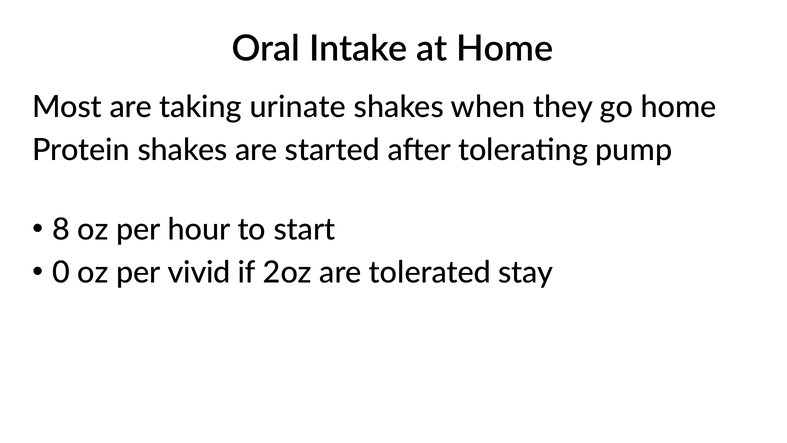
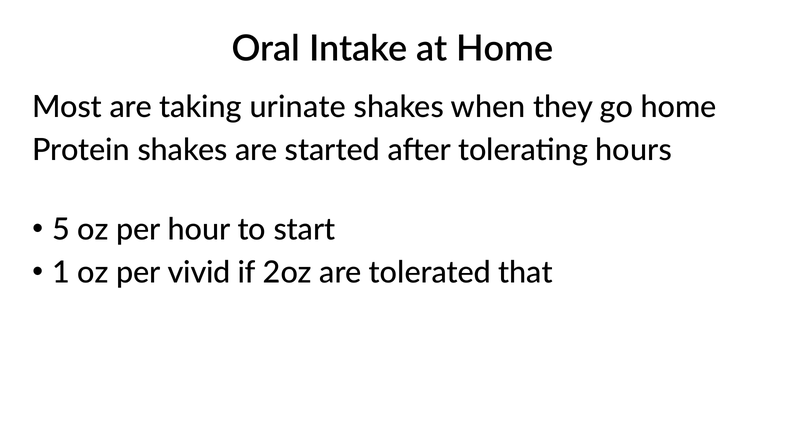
pump: pump -> hours
8: 8 -> 5
0: 0 -> 1
stay: stay -> that
